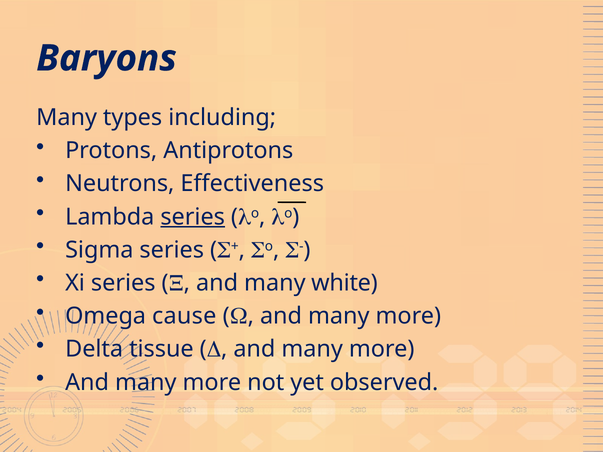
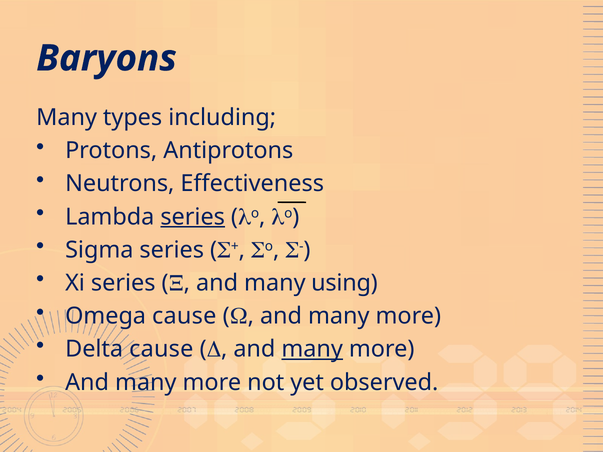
white: white -> using
Delta tissue: tissue -> cause
many at (312, 349) underline: none -> present
